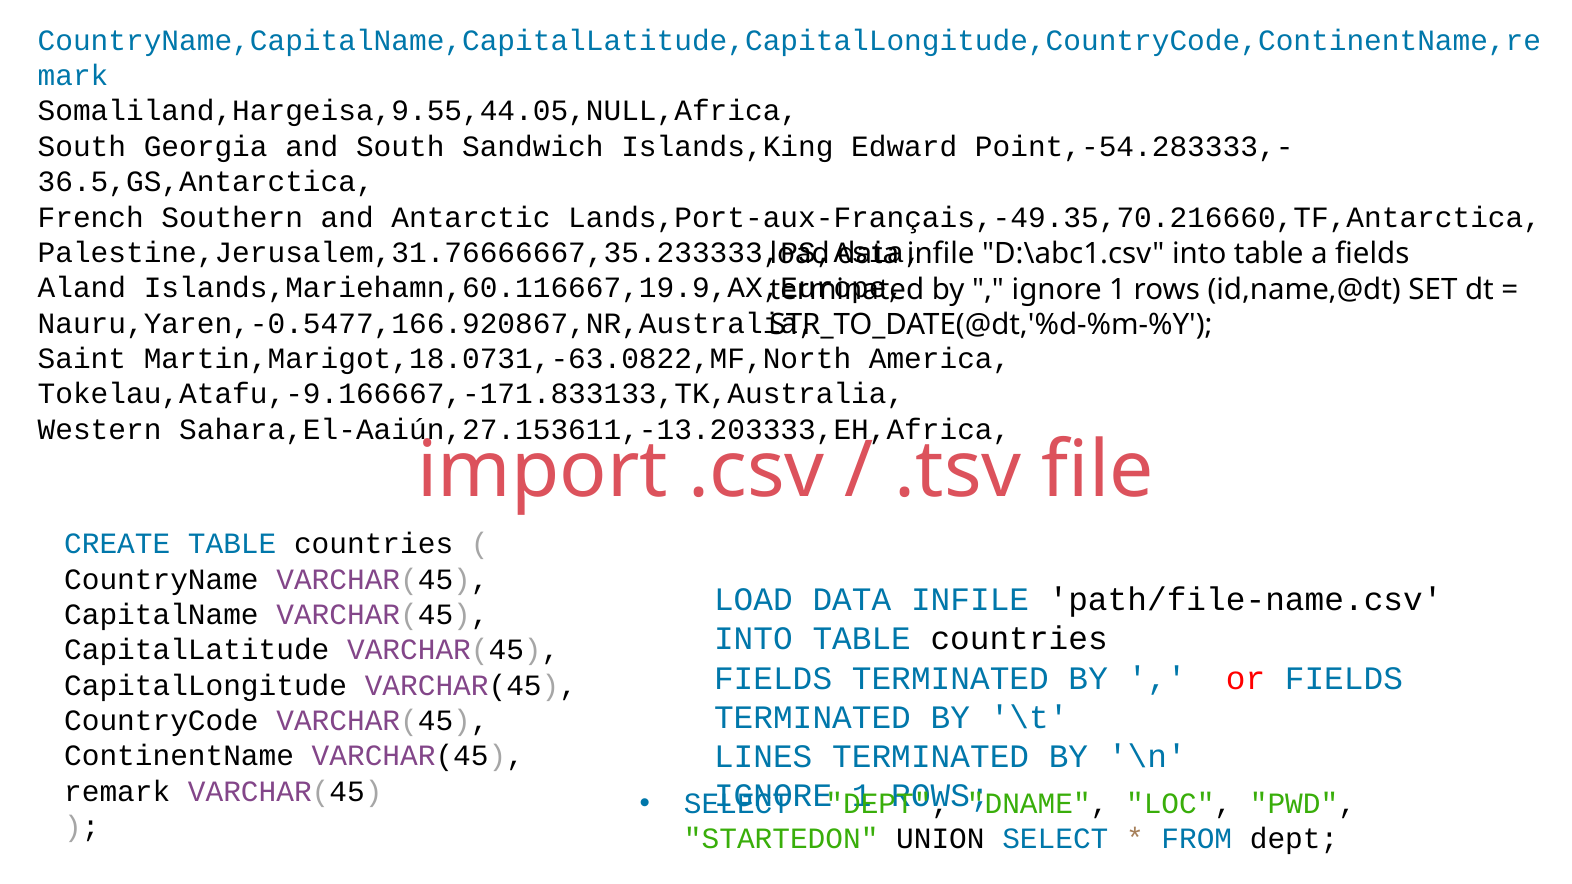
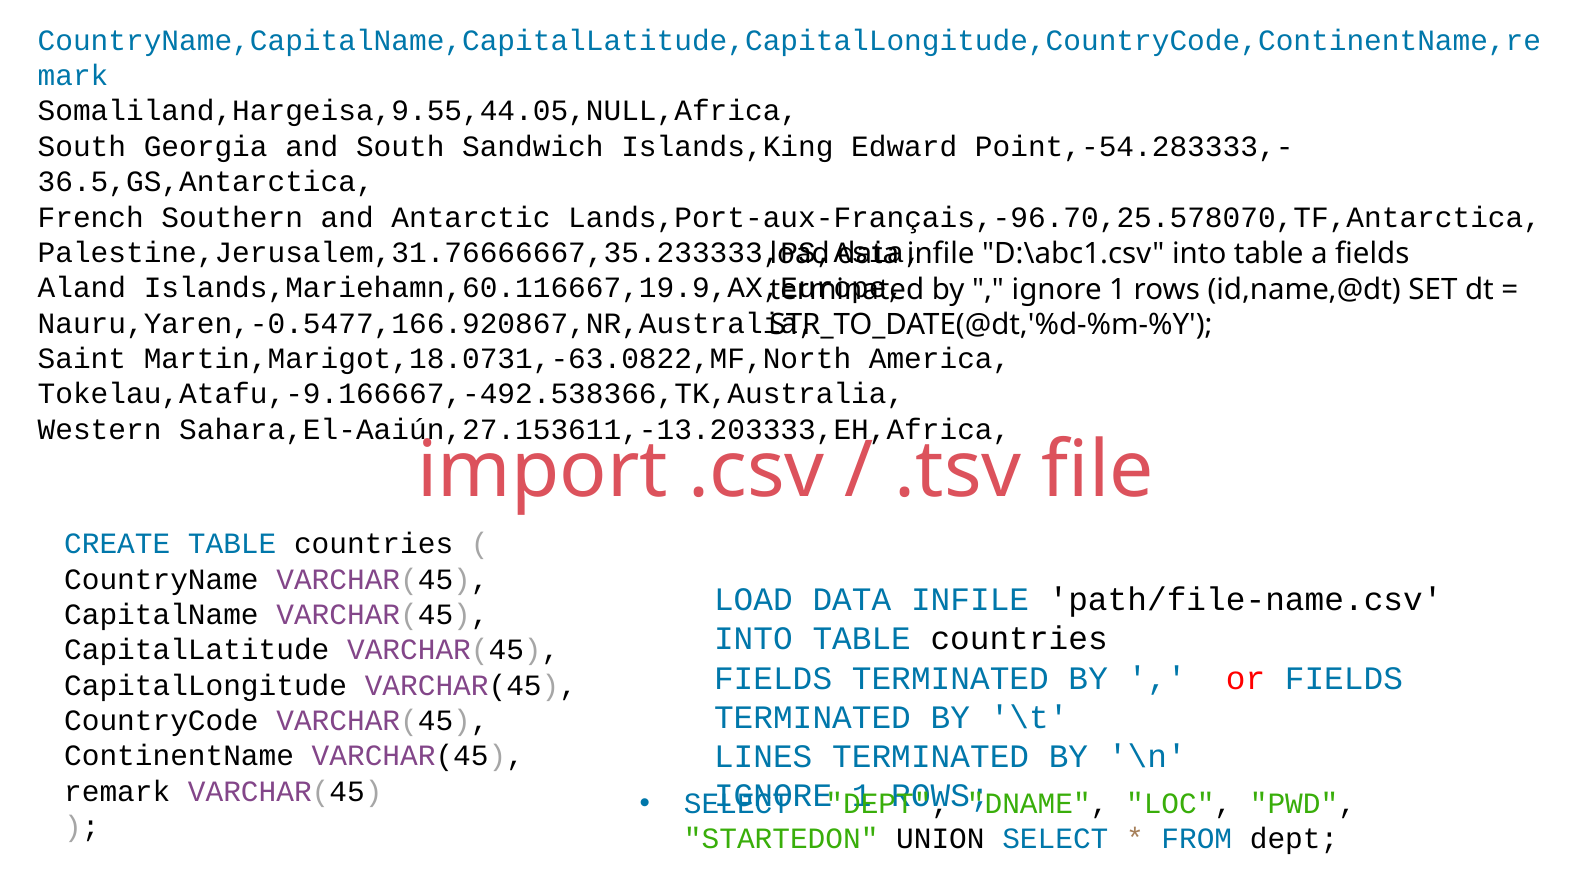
Lands,Port-aux-Français,-49.35,70.216660,TF,Antarctica: Lands,Port-aux-Français,-49.35,70.216660,TF,Antarctica -> Lands,Port-aux-Français,-96.70,25.578070,TF,Antarctica
Tokelau,Atafu,-9.166667,-171.833133,TK,Australia: Tokelau,Atafu,-9.166667,-171.833133,TK,Australia -> Tokelau,Atafu,-9.166667,-492.538366,TK,Australia
